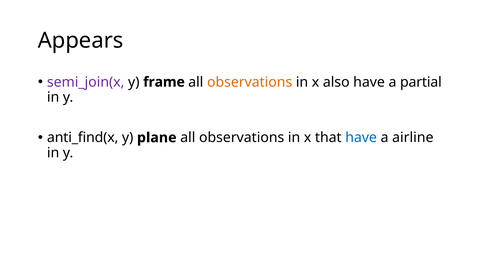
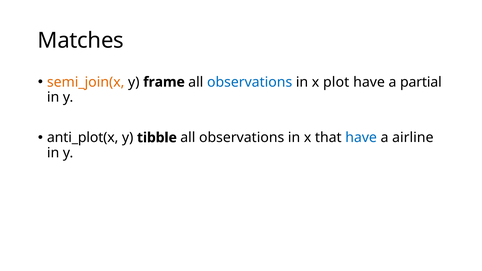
Appears: Appears -> Matches
semi_join(x colour: purple -> orange
observations at (250, 82) colour: orange -> blue
also: also -> plot
anti_find(x: anti_find(x -> anti_plot(x
plane: plane -> tibble
